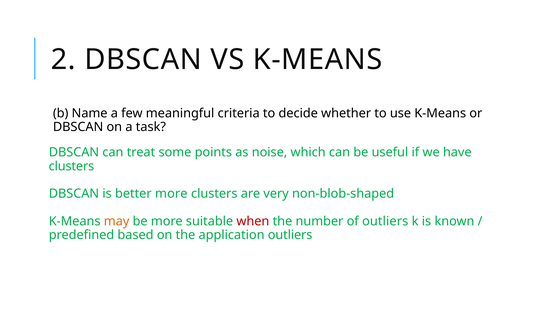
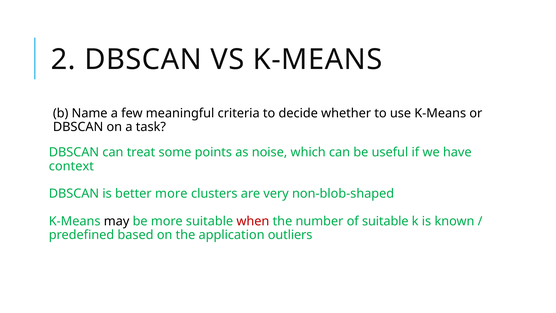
clusters at (71, 166): clusters -> context
may colour: orange -> black
of outliers: outliers -> suitable
